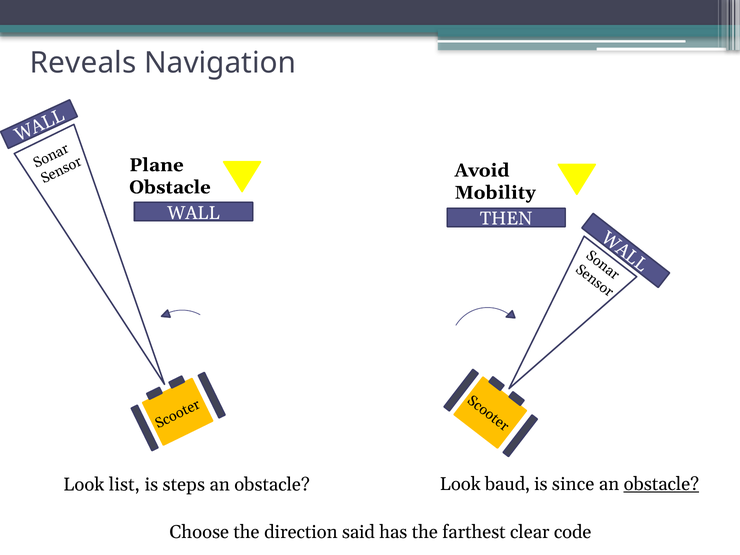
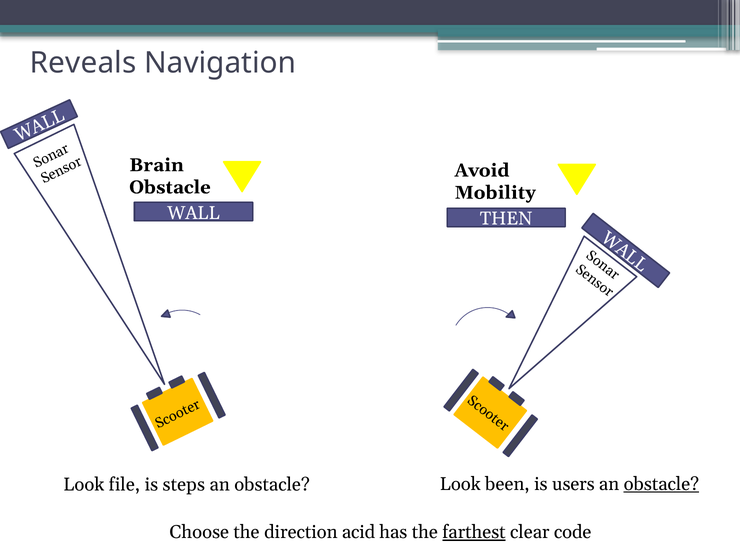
Plane: Plane -> Brain
baud: baud -> been
since: since -> users
list: list -> file
said: said -> acid
farthest underline: none -> present
